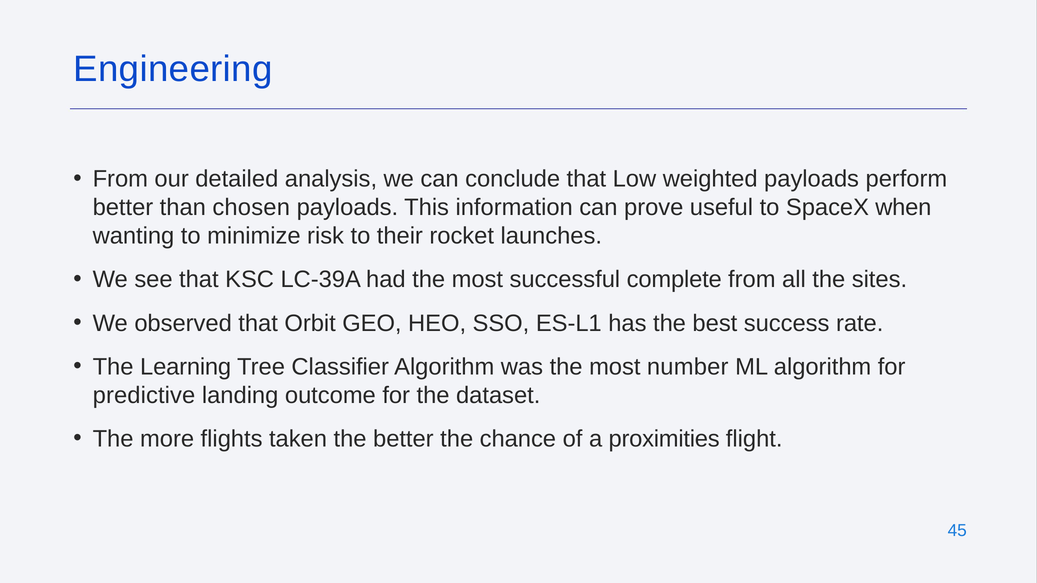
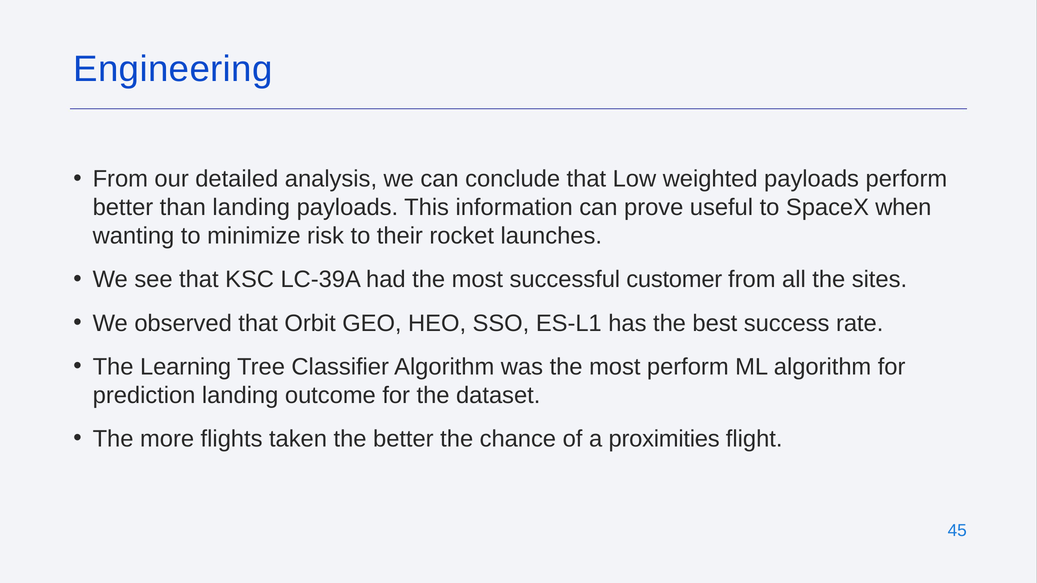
than chosen: chosen -> landing
complete: complete -> customer
most number: number -> perform
predictive: predictive -> prediction
